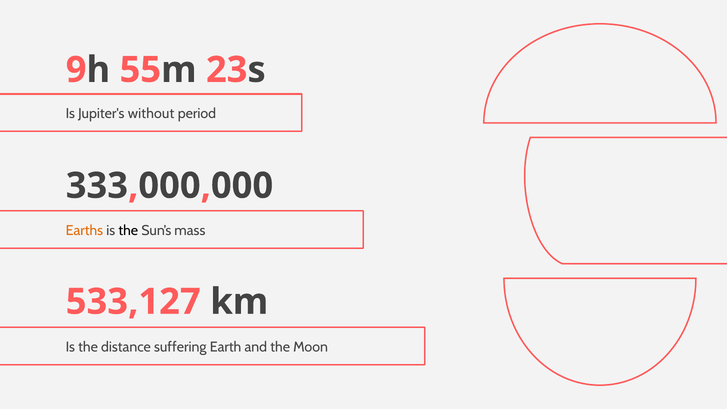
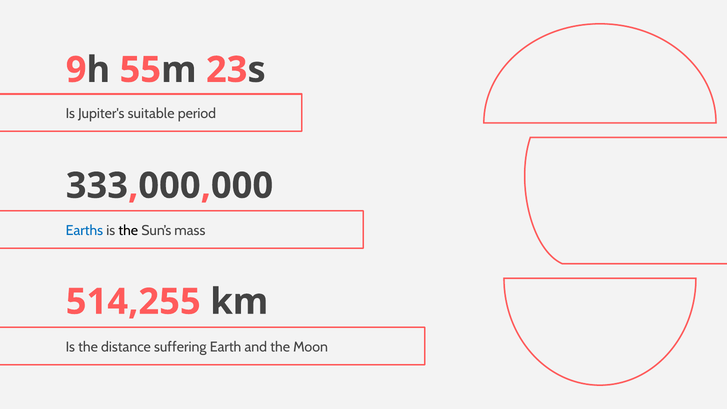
without: without -> suitable
Earths colour: orange -> blue
533,127: 533,127 -> 514,255
